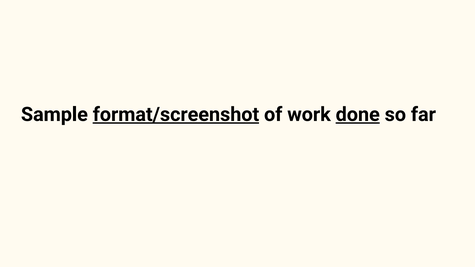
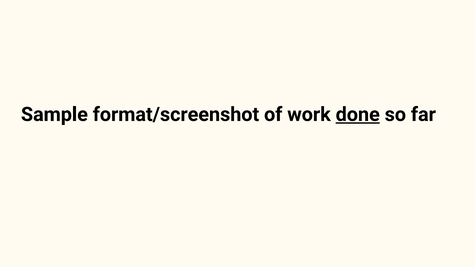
format/screenshot underline: present -> none
